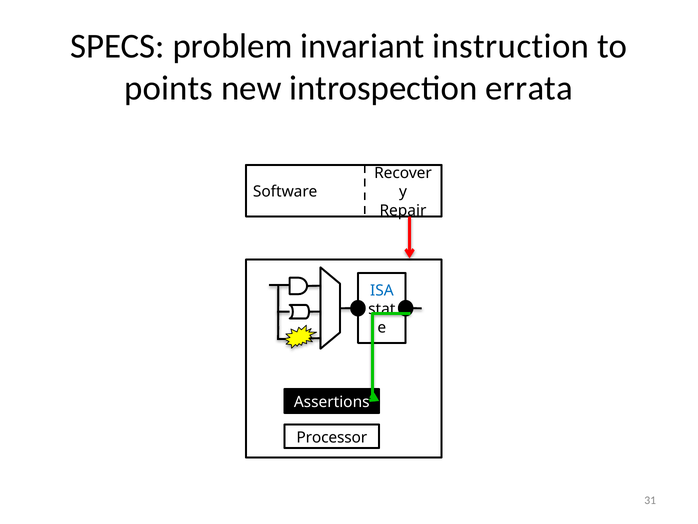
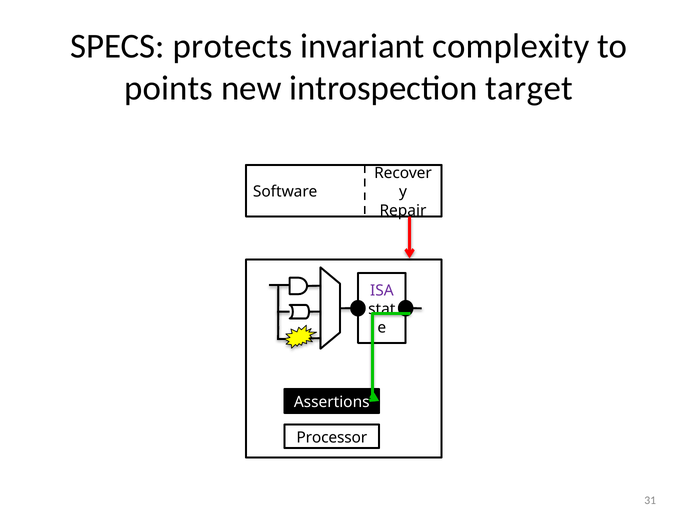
problem: problem -> protects
instruction: instruction -> complexity
errata: errata -> target
ISA colour: blue -> purple
